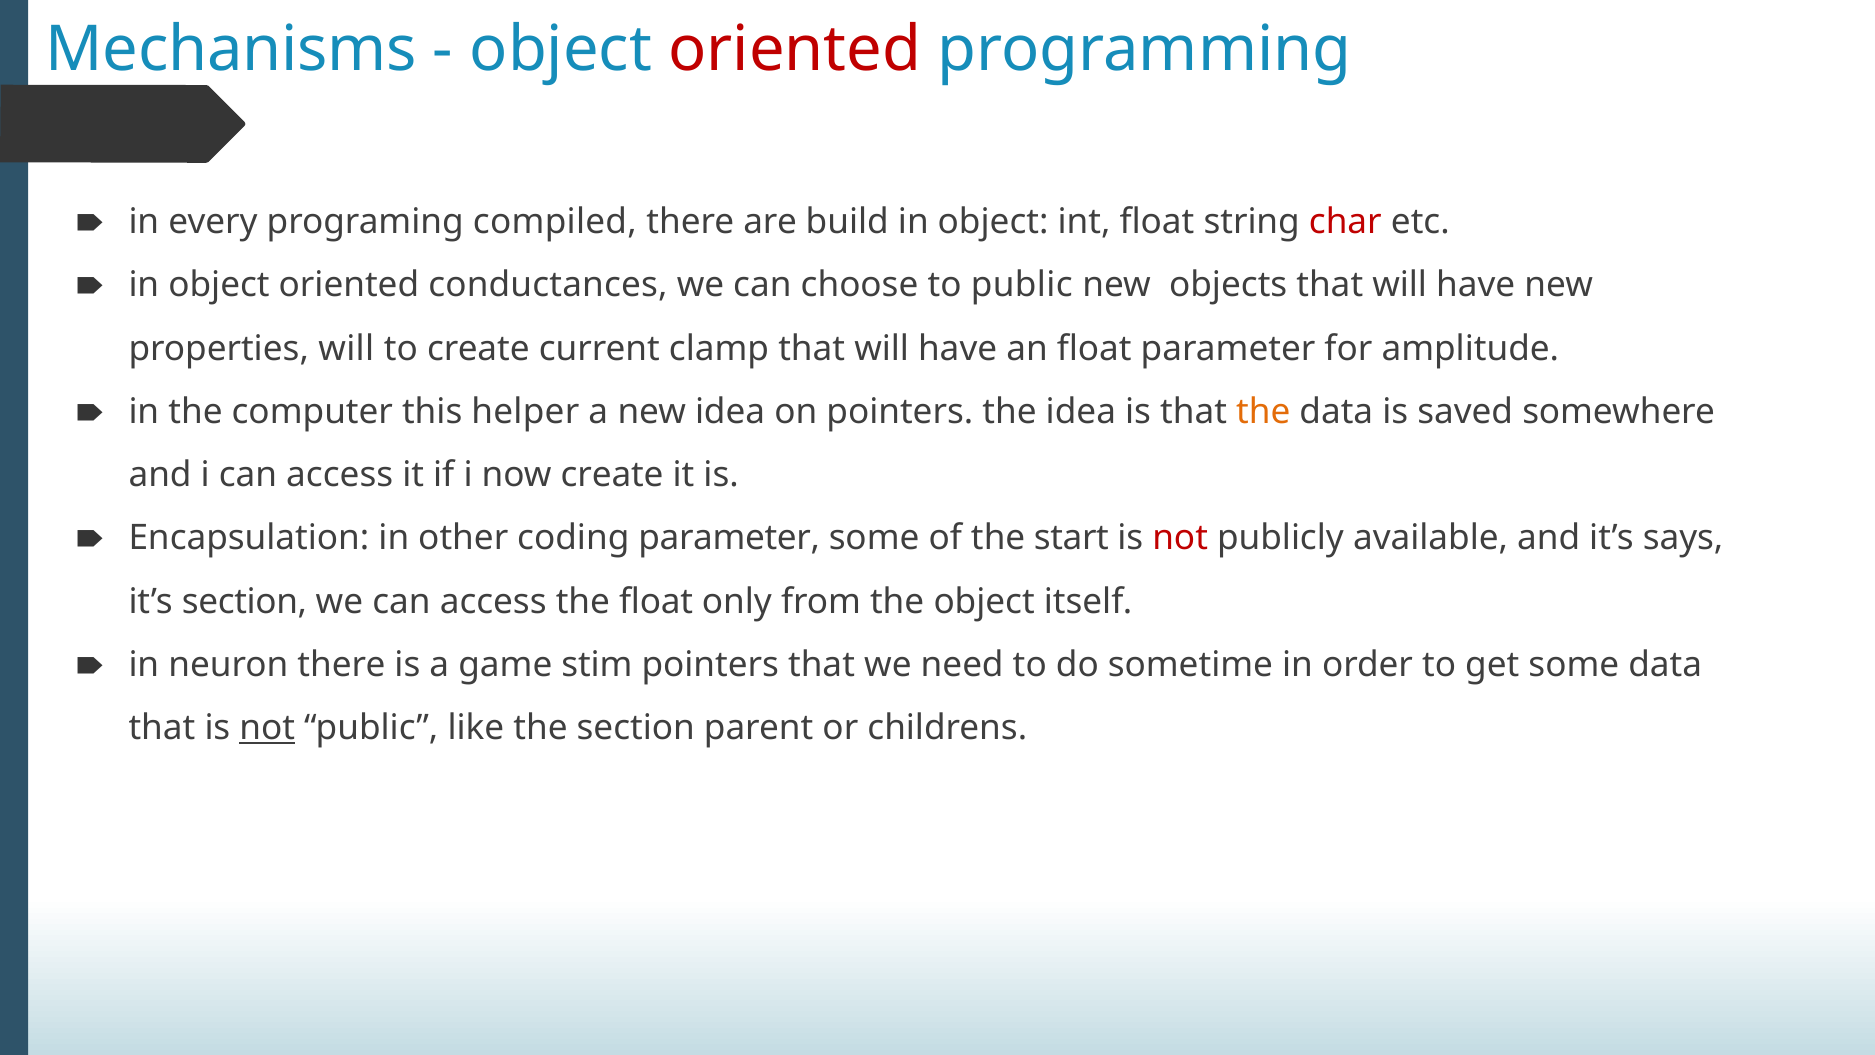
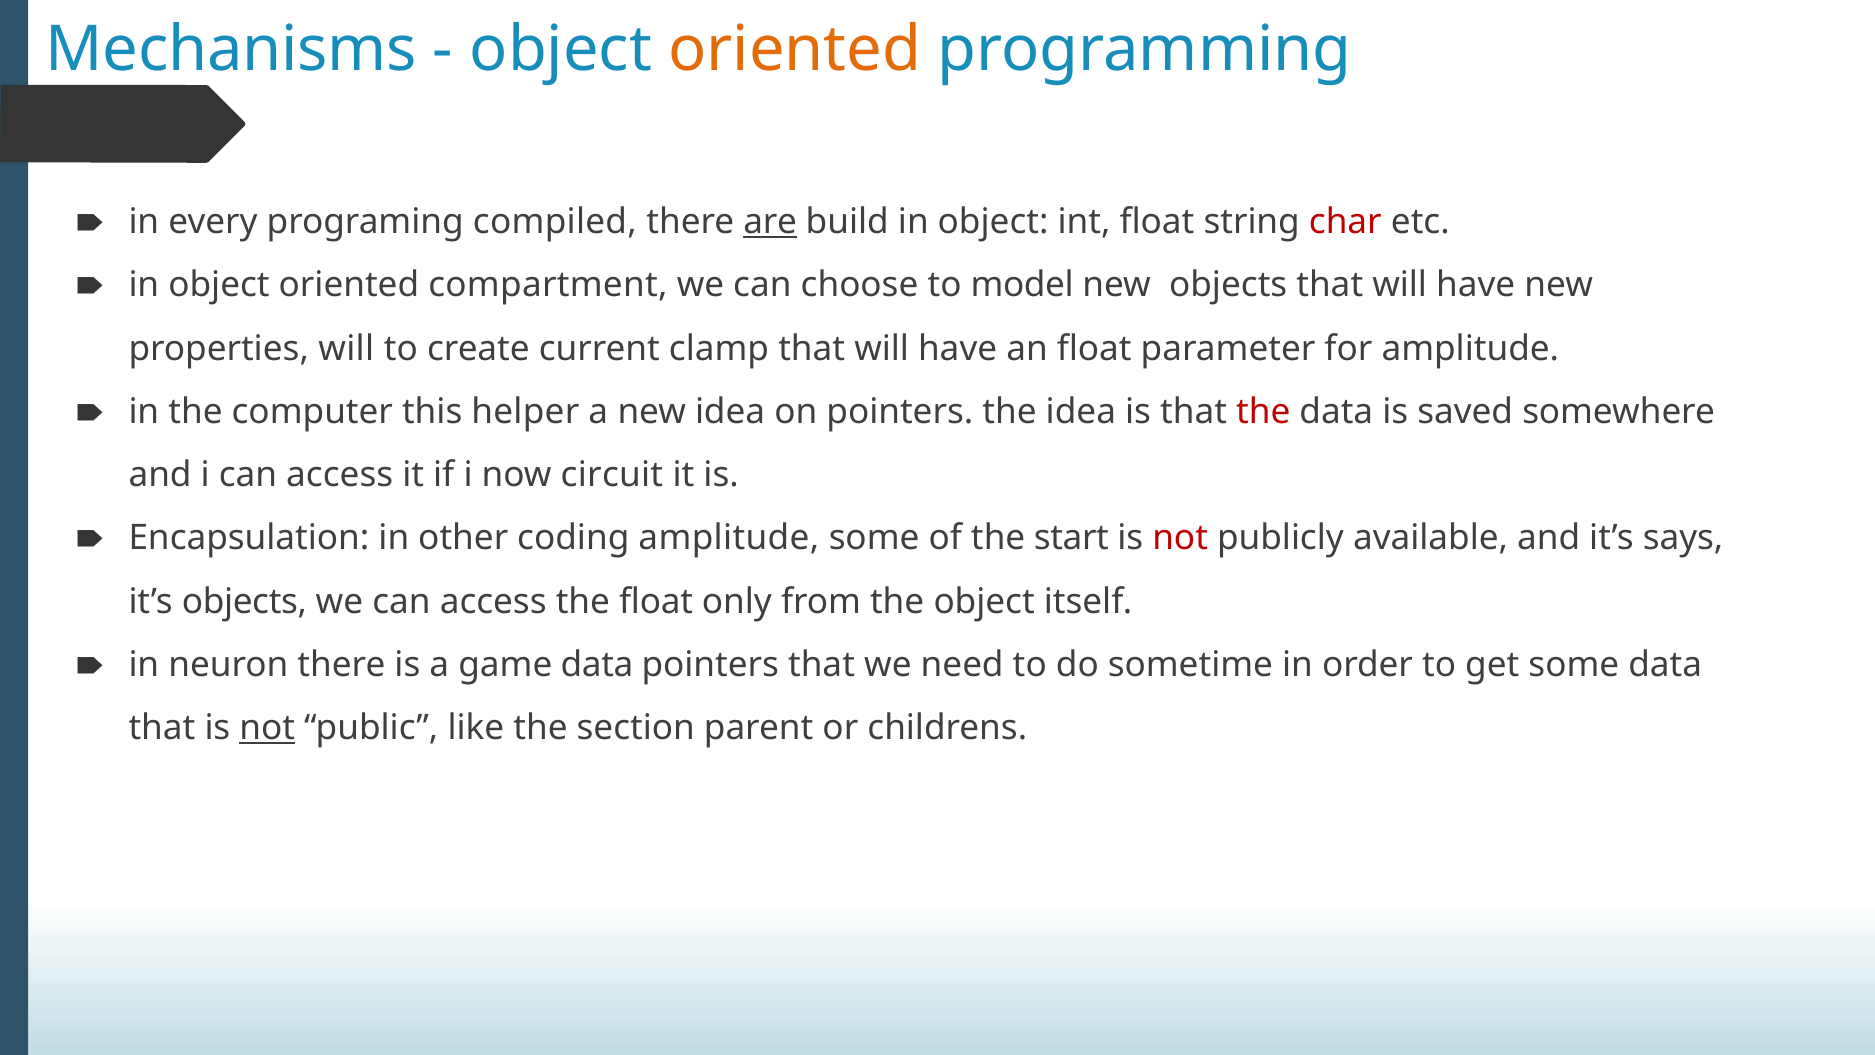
oriented at (795, 49) colour: red -> orange
are underline: none -> present
conductances: conductances -> compartment
to public: public -> model
the at (1263, 412) colour: orange -> red
now create: create -> circuit
coding parameter: parameter -> amplitude
it’s section: section -> objects
game stim: stim -> data
